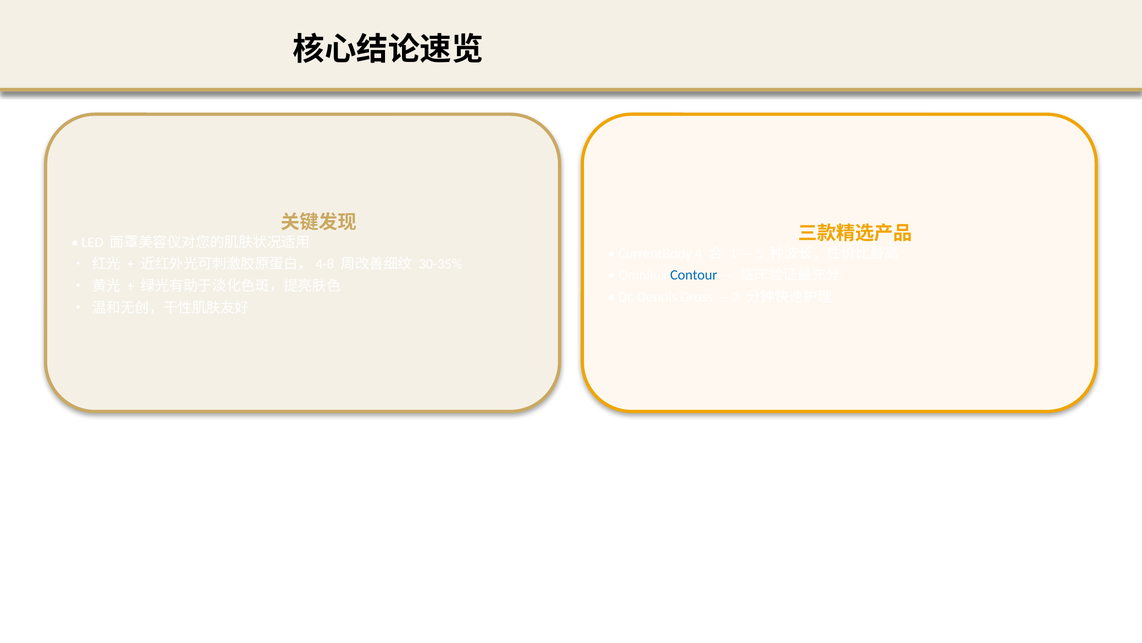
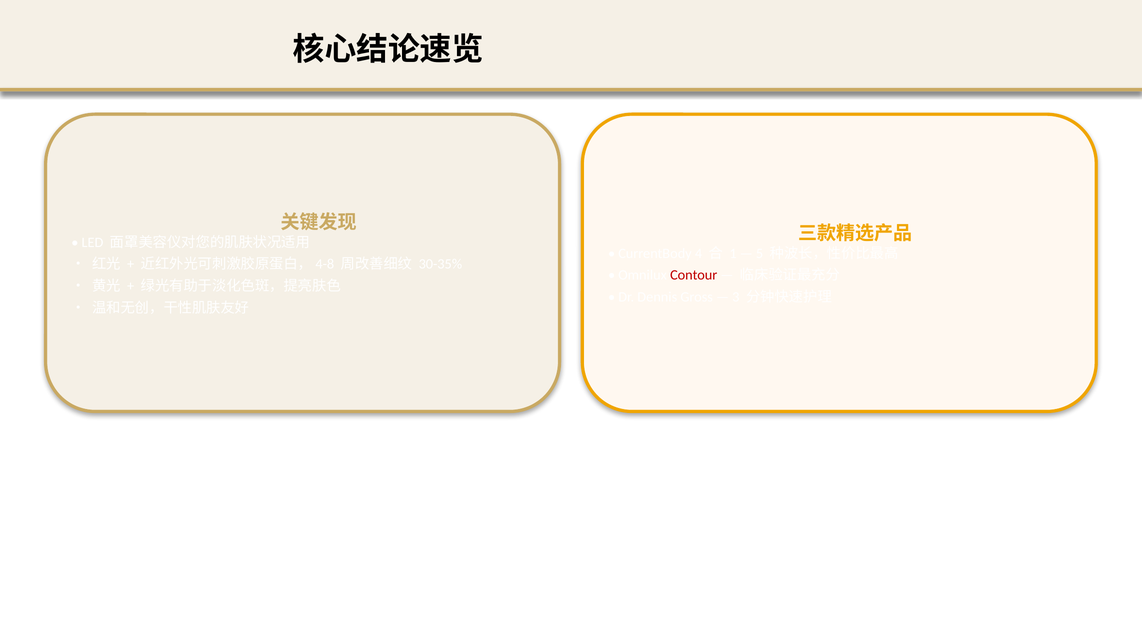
Contour colour: blue -> red
